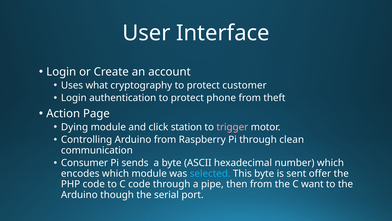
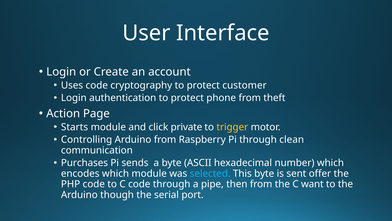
Uses what: what -> code
Dying: Dying -> Starts
station: station -> private
trigger colour: pink -> yellow
Consumer: Consumer -> Purchases
